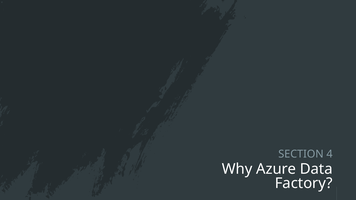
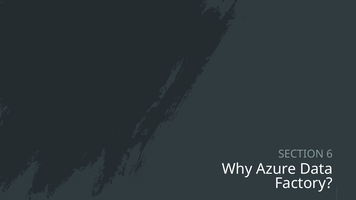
4: 4 -> 6
